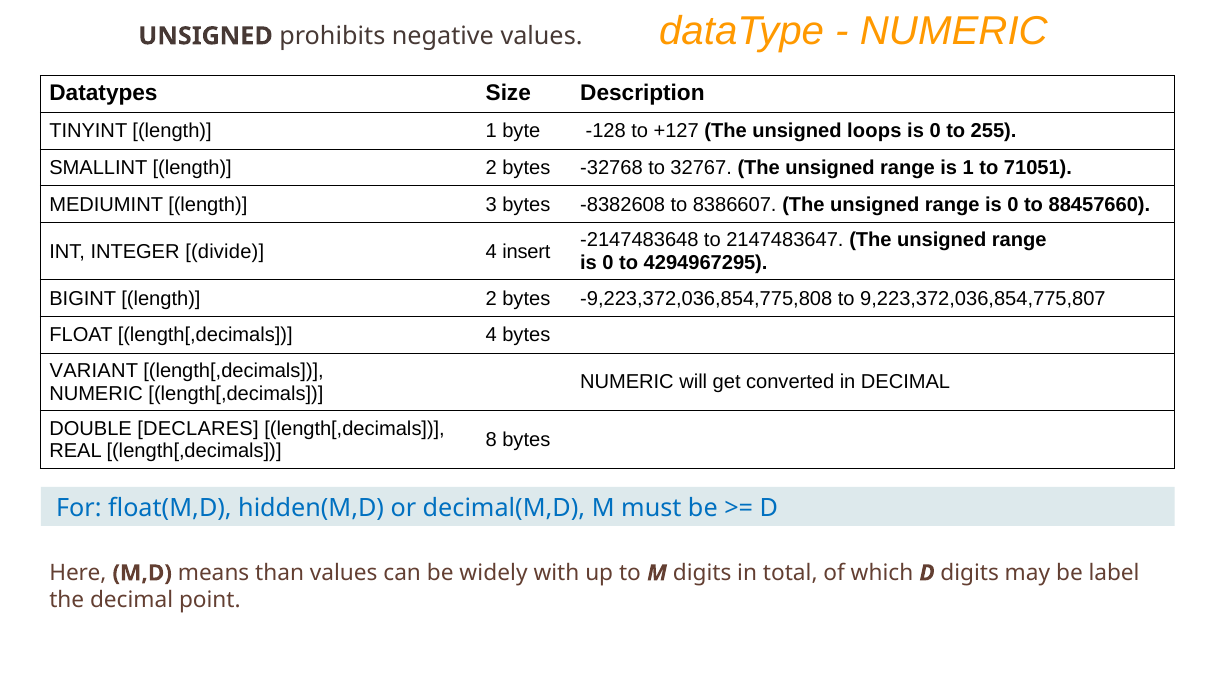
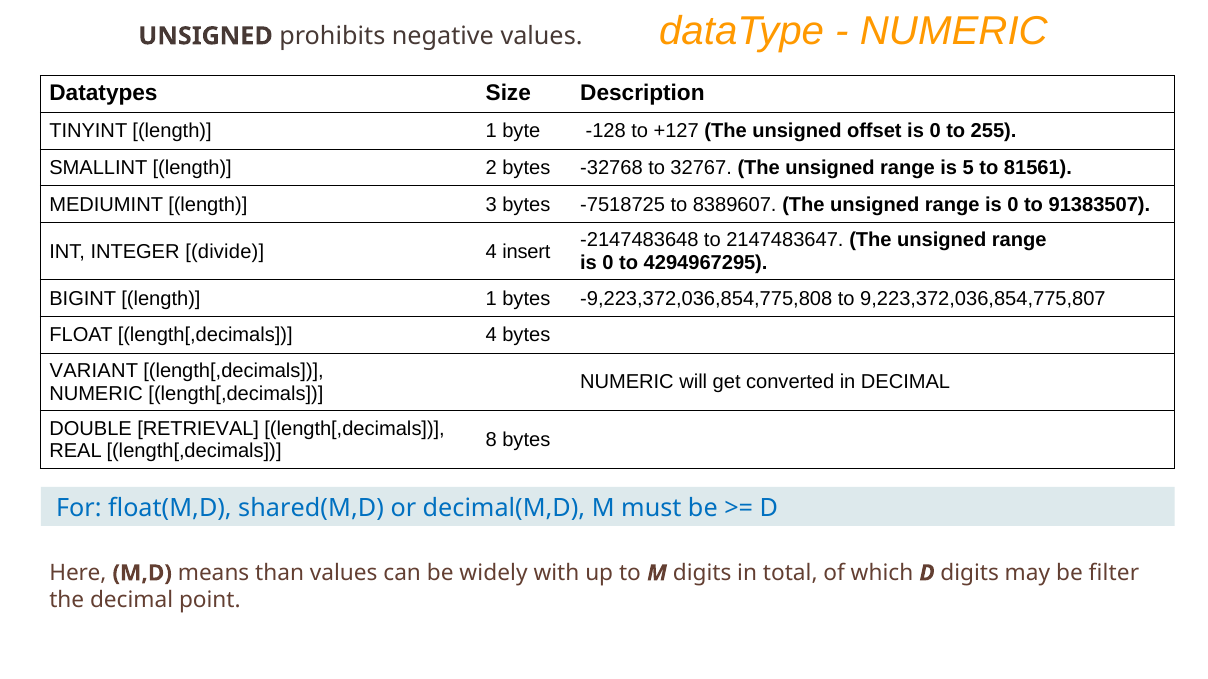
loops: loops -> offset
is 1: 1 -> 5
71051: 71051 -> 81561
-8382608: -8382608 -> -7518725
8386607: 8386607 -> 8389607
88457660: 88457660 -> 91383507
BIGINT length 2: 2 -> 1
DECLARES: DECLARES -> RETRIEVAL
hidden(M,D: hidden(M,D -> shared(M,D
label: label -> filter
